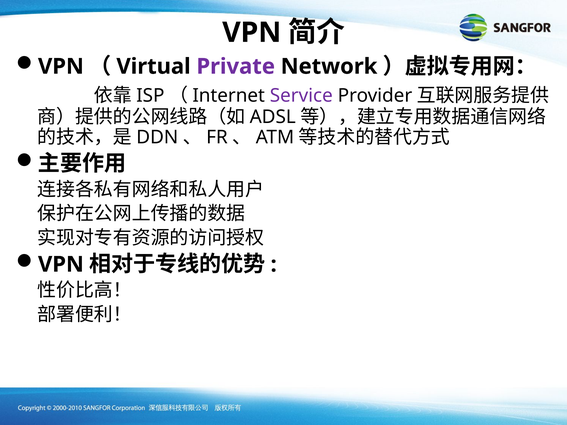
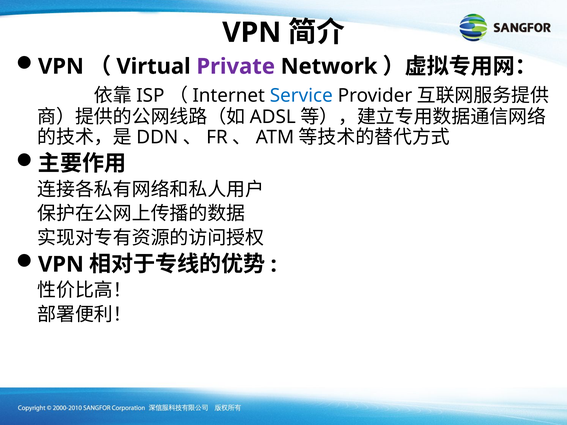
Service colour: purple -> blue
